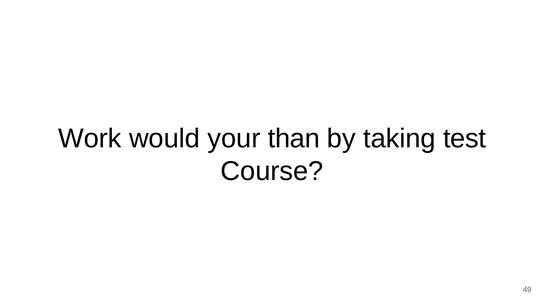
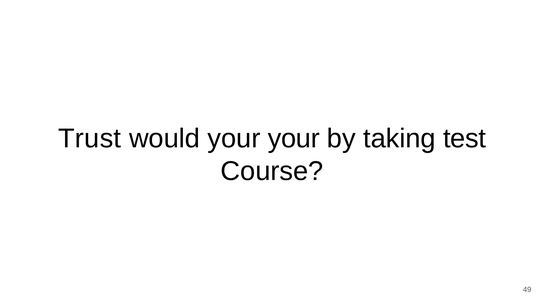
Work: Work -> Trust
your than: than -> your
